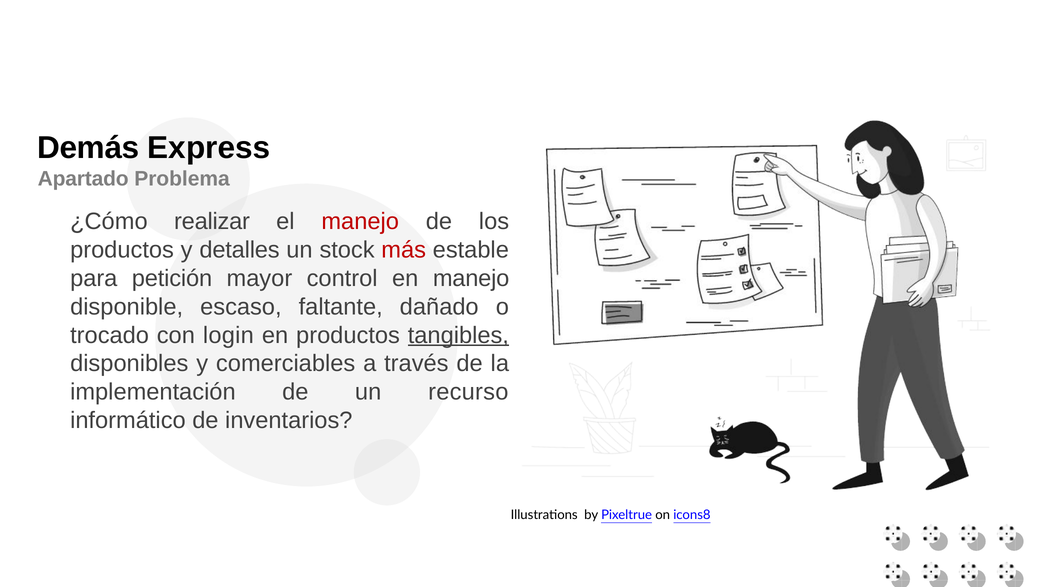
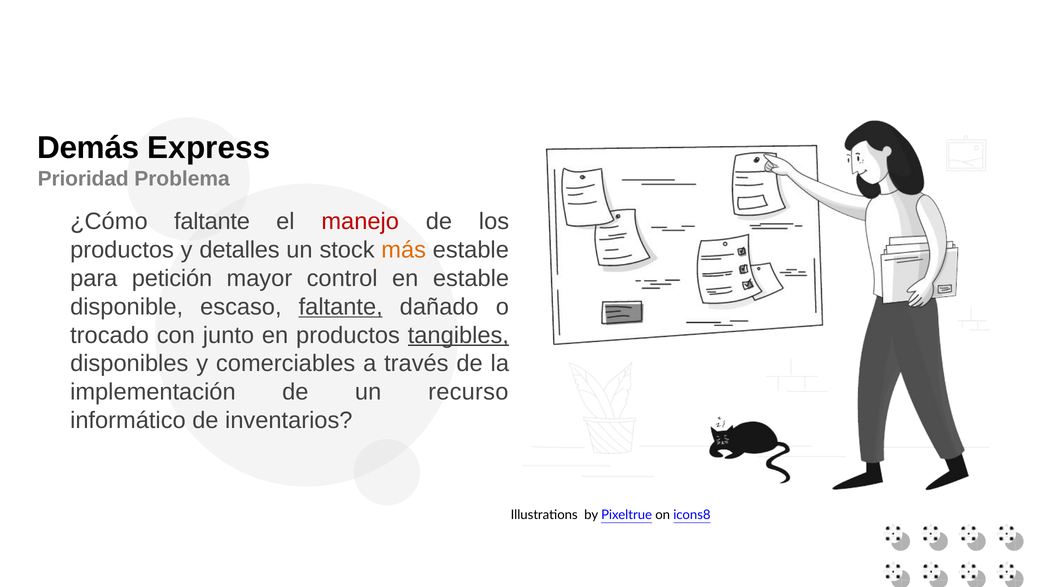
Apartado: Apartado -> Prioridad
¿Cómo realizar: realizar -> faltante
más colour: red -> orange
en manejo: manejo -> estable
faltante at (341, 307) underline: none -> present
login: login -> junto
